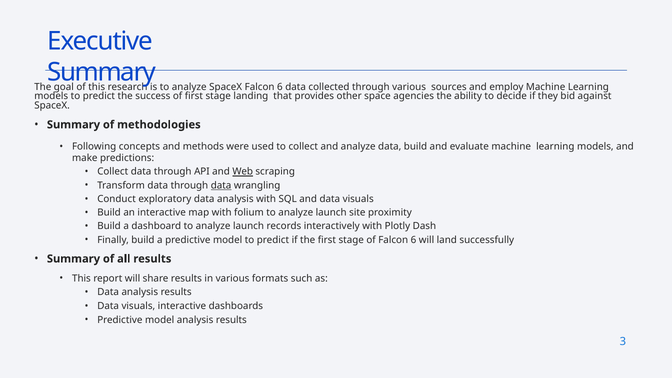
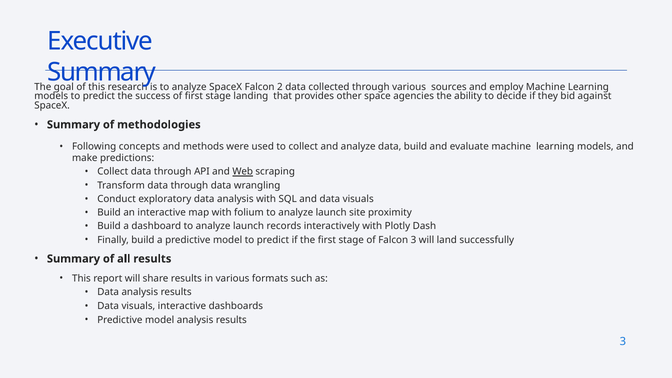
SpaceX Falcon 6: 6 -> 2
data at (221, 185) underline: present -> none
of Falcon 6: 6 -> 3
